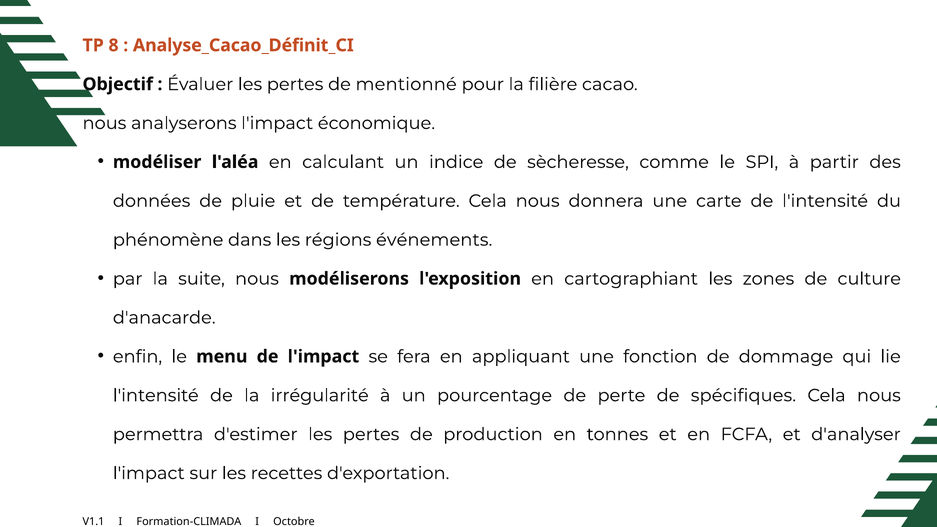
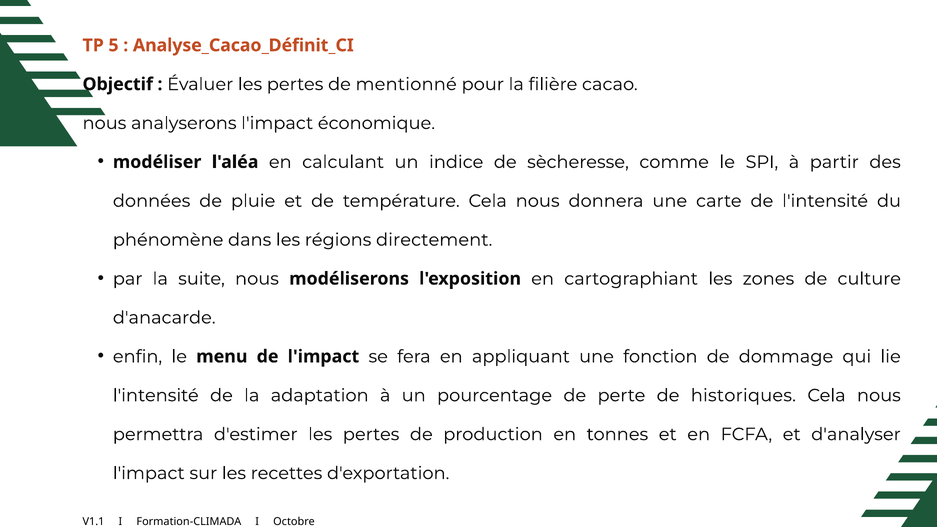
8: 8 -> 5
événements: événements -> directement
irrégularité: irrégularité -> adaptation
spécifiques: spécifiques -> historiques
